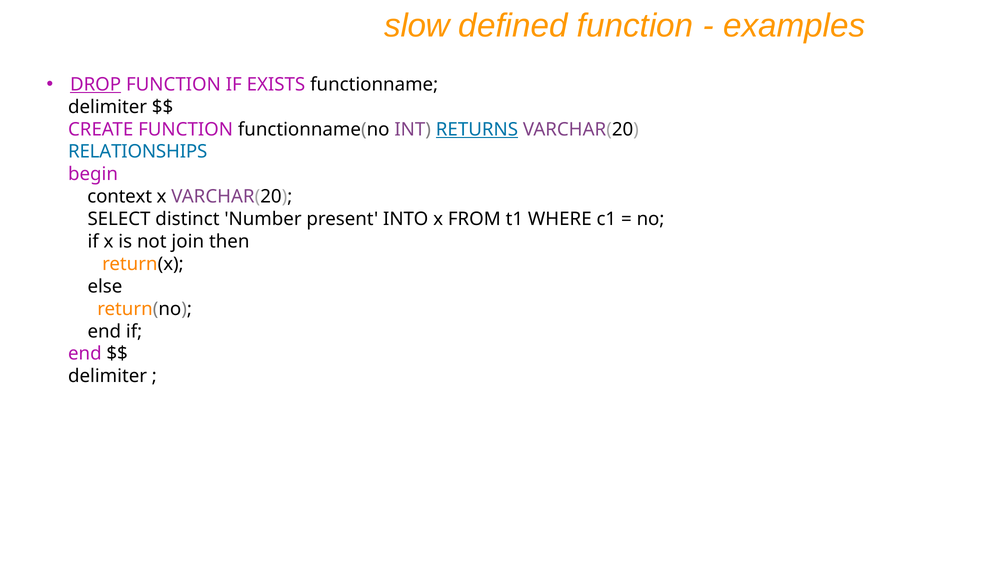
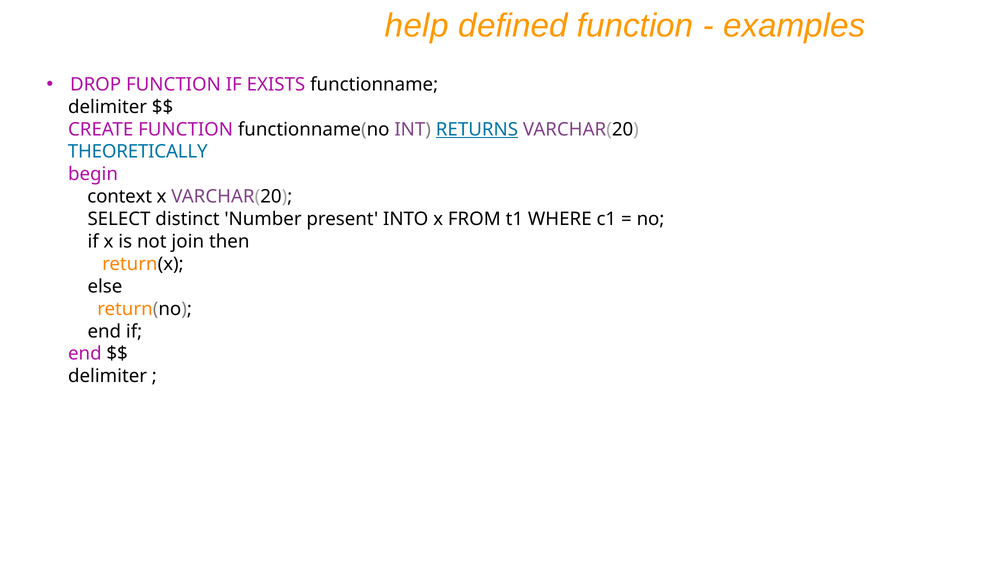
slow: slow -> help
DROP underline: present -> none
RELATIONSHIPS: RELATIONSHIPS -> THEORETICALLY
